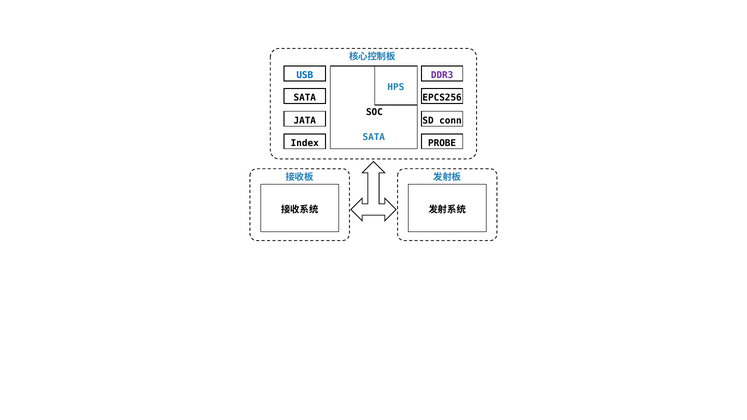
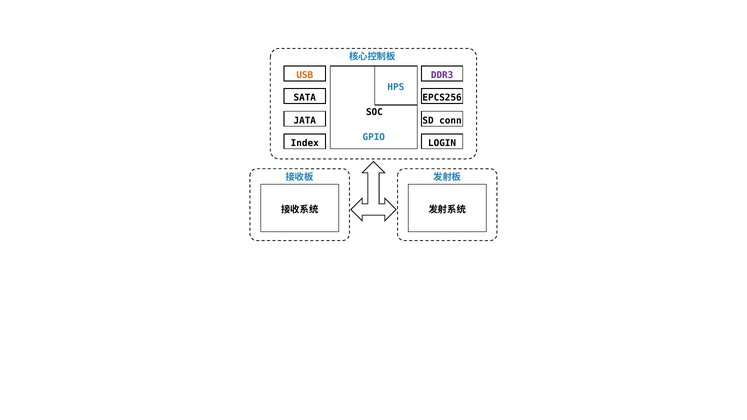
USB colour: blue -> orange
SATA at (374, 137): SATA -> GPIO
PROBE: PROBE -> LOGIN
